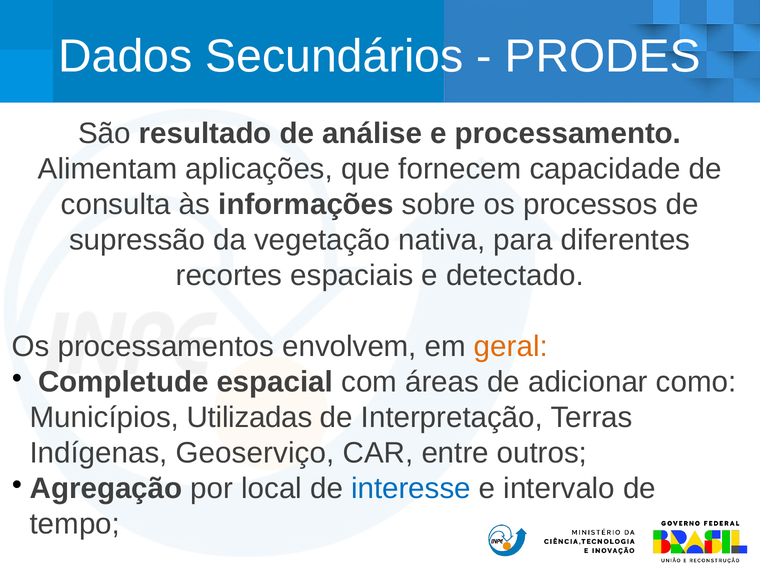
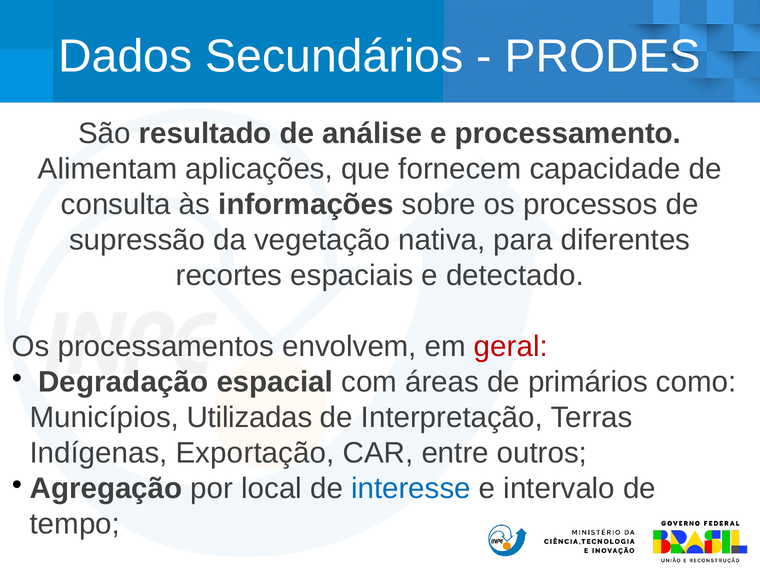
geral colour: orange -> red
Completude: Completude -> Degradação
adicionar: adicionar -> primários
Geoserviço: Geoserviço -> Exportação
